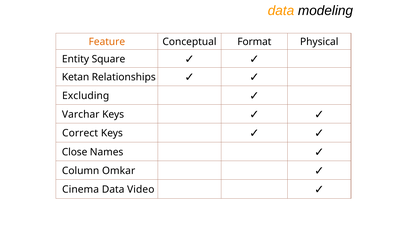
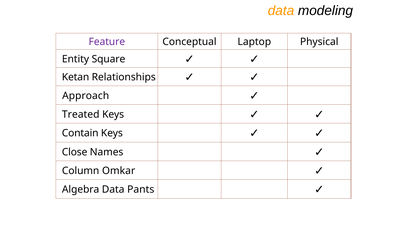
Feature colour: orange -> purple
Format: Format -> Laptop
Excluding: Excluding -> Approach
Varchar: Varchar -> Treated
Correct: Correct -> Contain
Cinema: Cinema -> Algebra
Video: Video -> Pants
